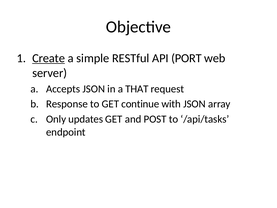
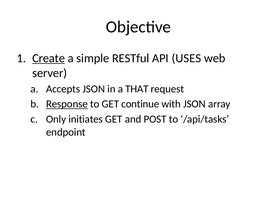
PORT: PORT -> USES
Response underline: none -> present
updates: updates -> initiates
